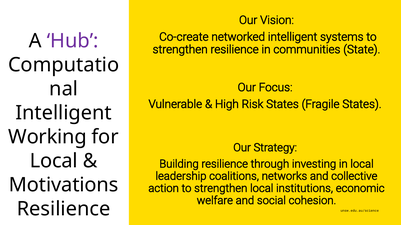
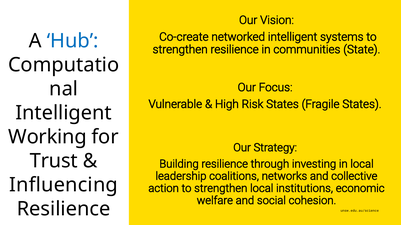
Hub colour: purple -> blue
Local at (54, 161): Local -> Trust
Motivations: Motivations -> Influencing
